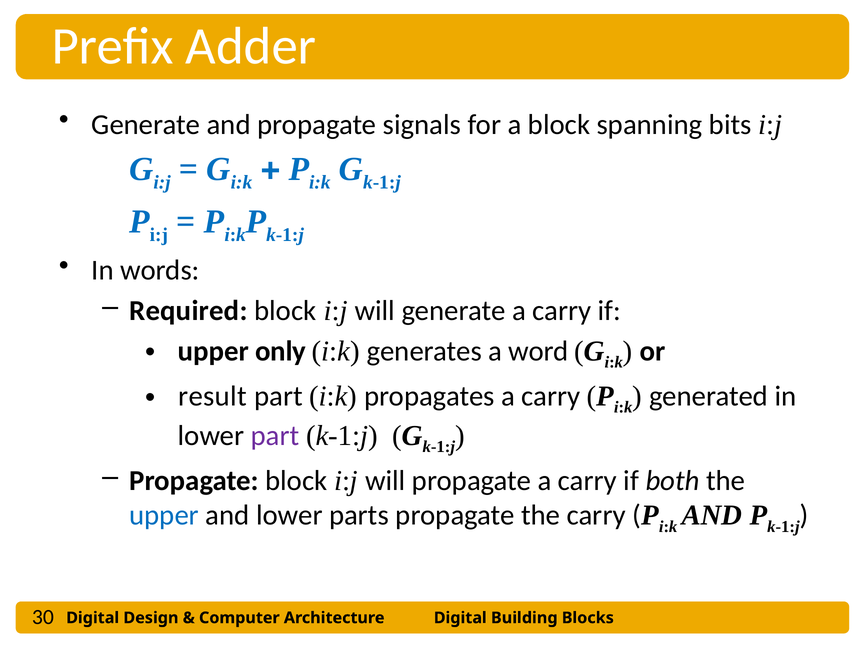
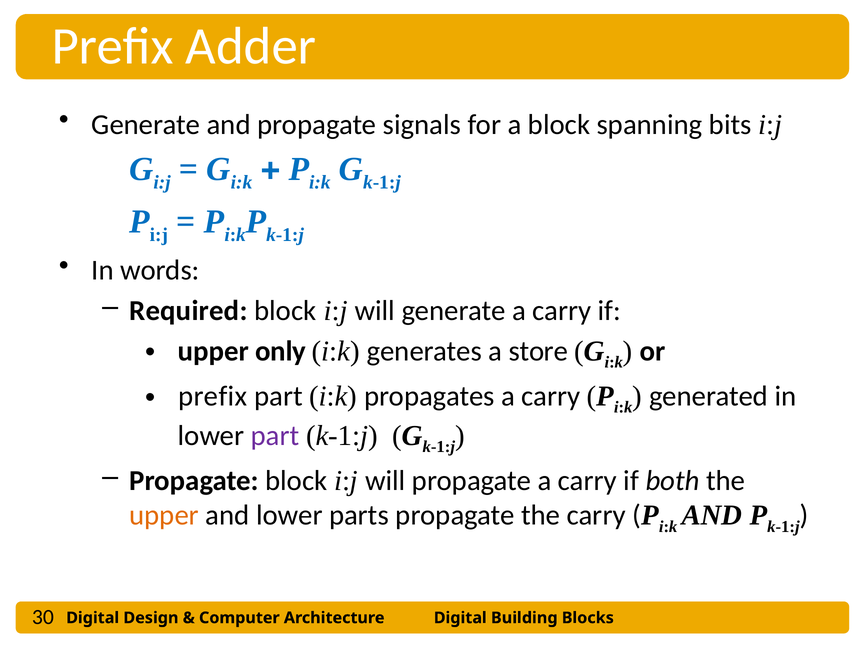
word: word -> store
result at (213, 396): result -> prefix
upper at (164, 515) colour: blue -> orange
